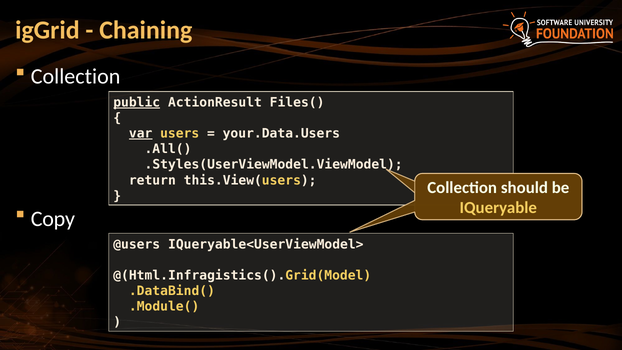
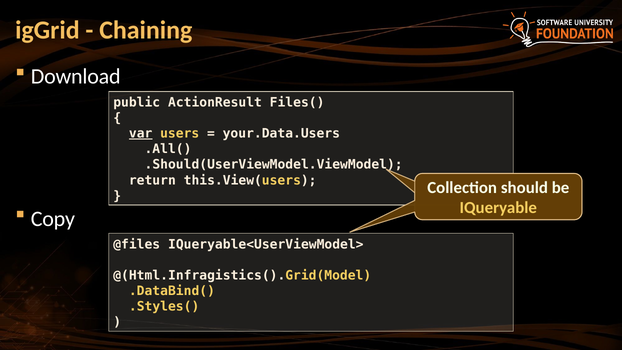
Collection at (76, 77): Collection -> Download
public underline: present -> none
.Styles(UserViewModel.ViewModel: .Styles(UserViewModel.ViewModel -> .Should(UserViewModel.ViewModel
@users: @users -> @files
.Module(: .Module( -> .Styles(
